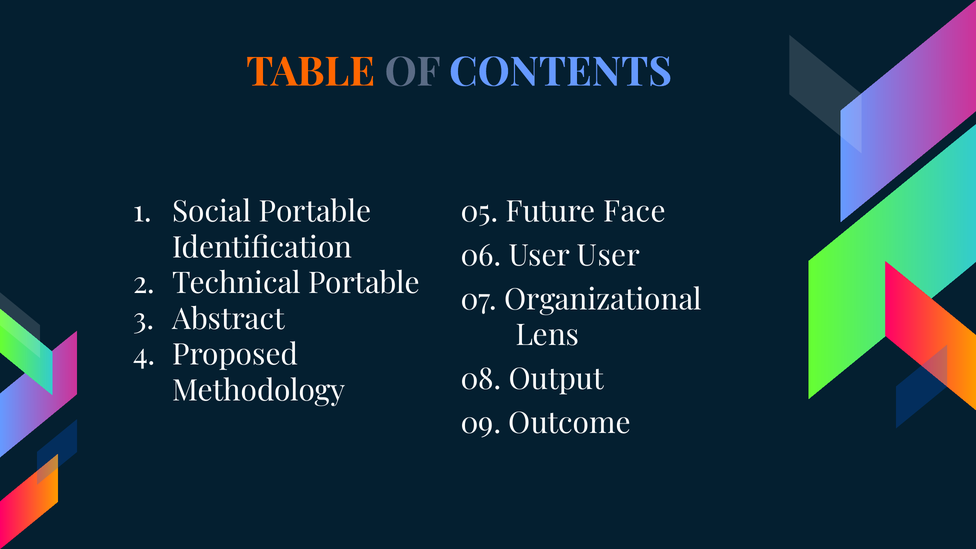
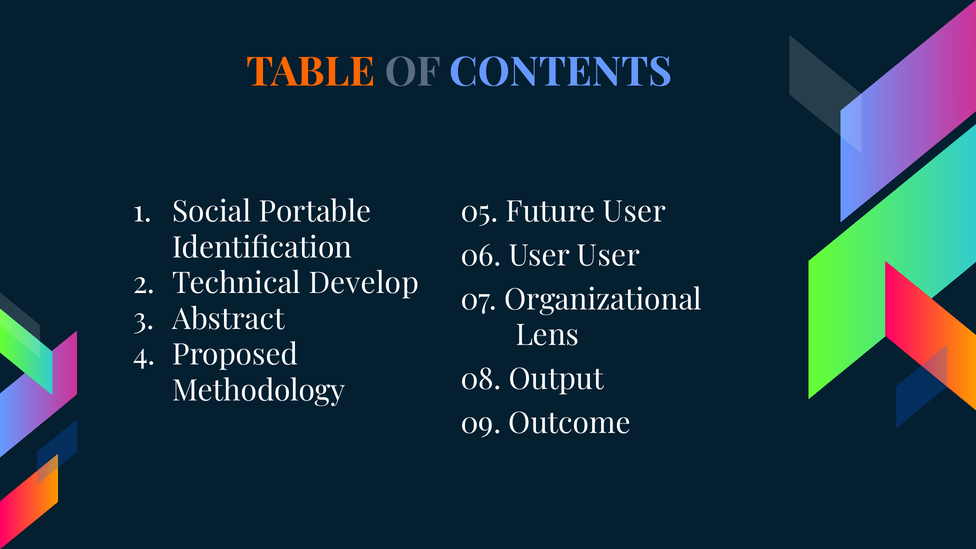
Future Face: Face -> User
Technical Portable: Portable -> Develop
